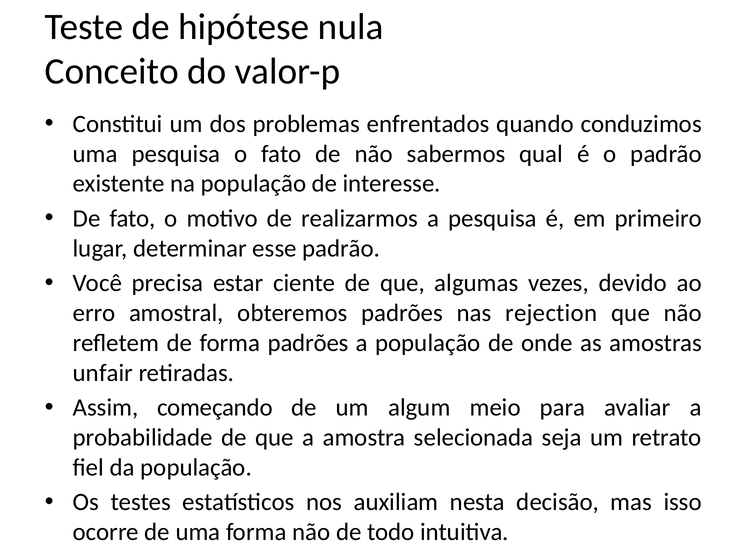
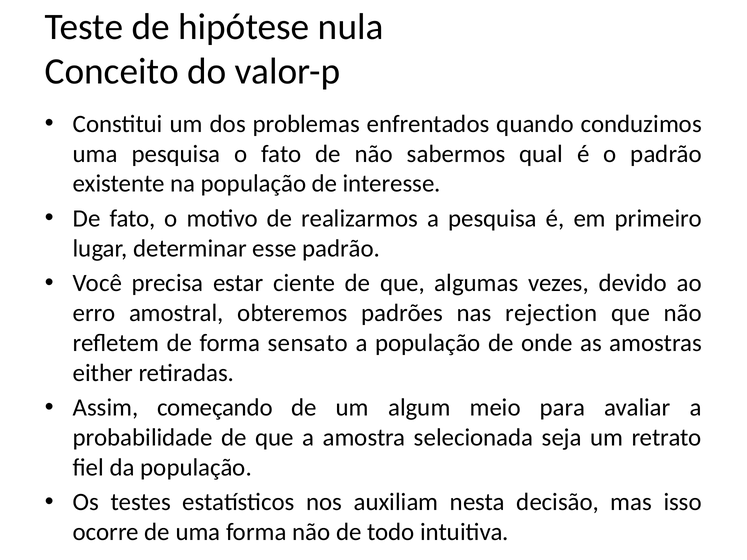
forma padrões: padrões -> sensato
unfair: unfair -> either
